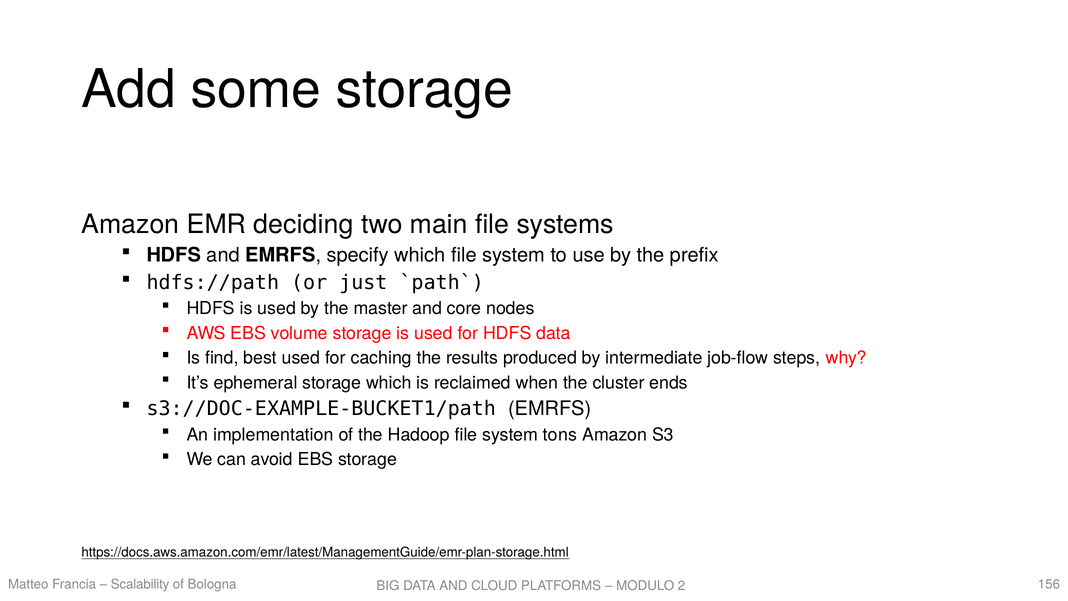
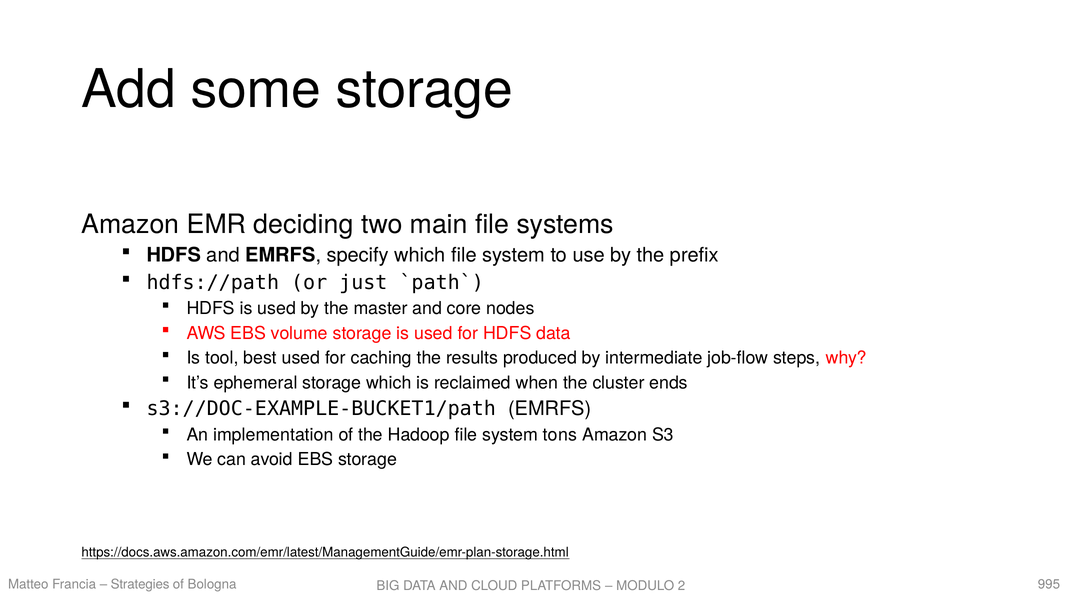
find: find -> tool
Scalability: Scalability -> Strategies
156: 156 -> 995
